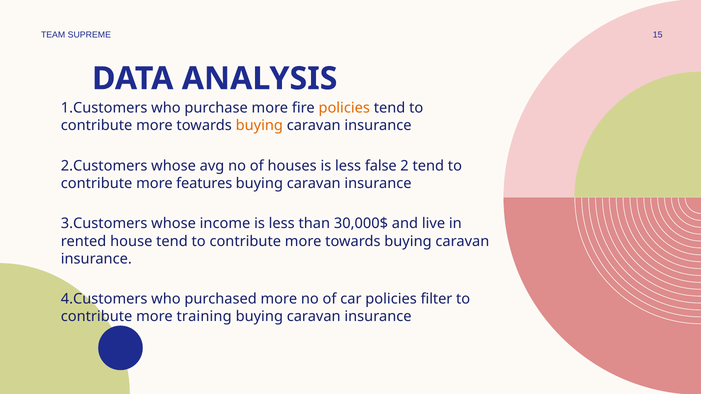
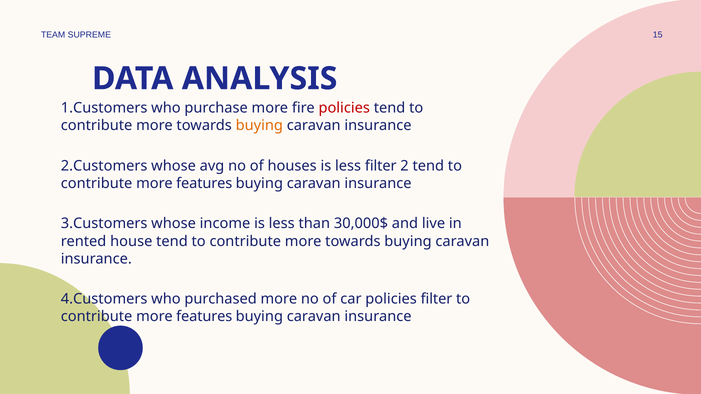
policies at (344, 108) colour: orange -> red
less false: false -> filter
training at (204, 317): training -> features
